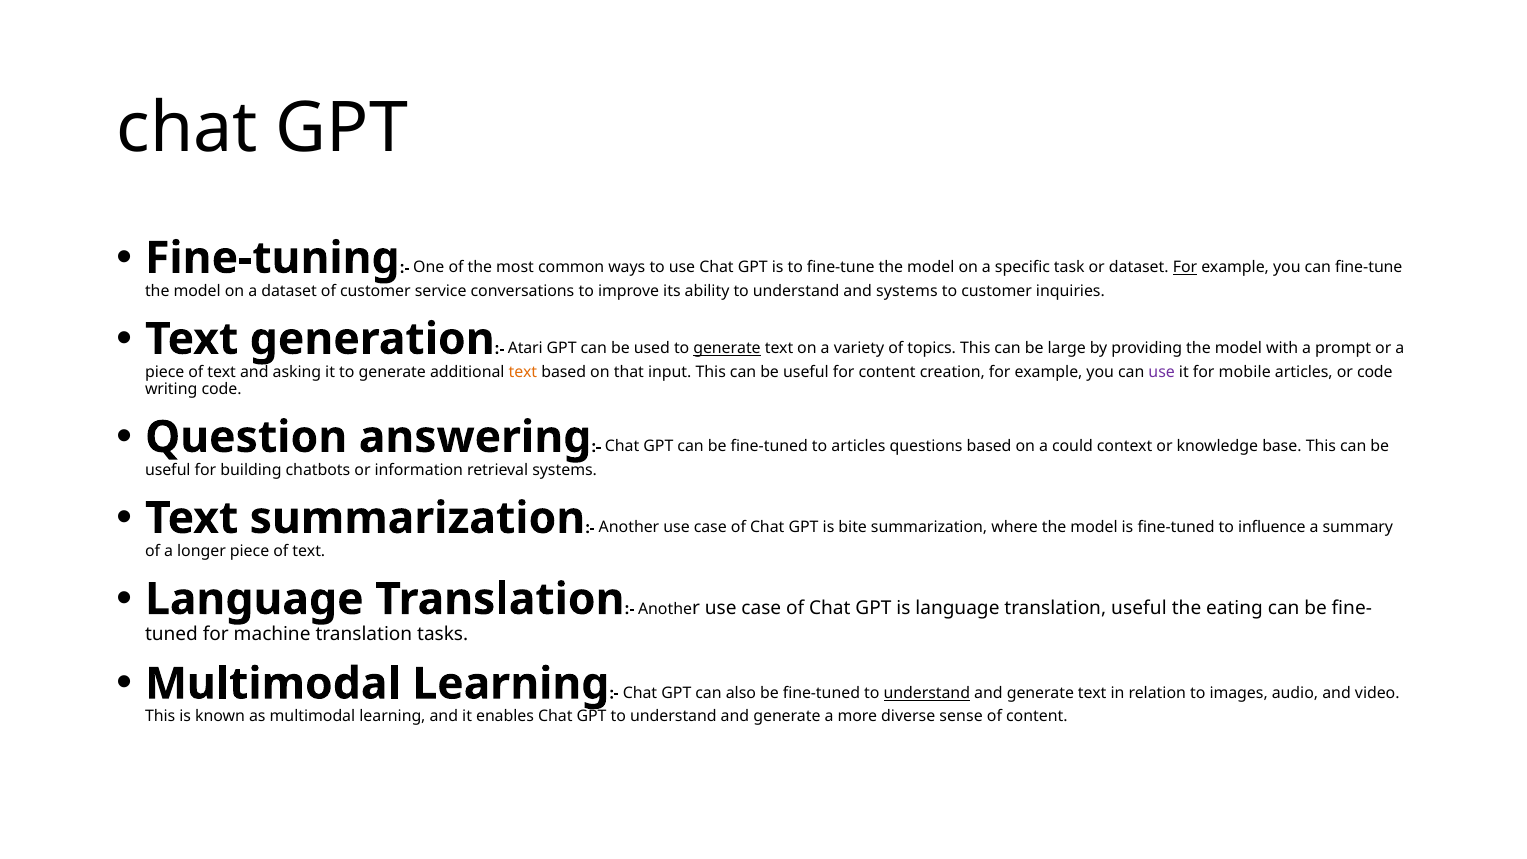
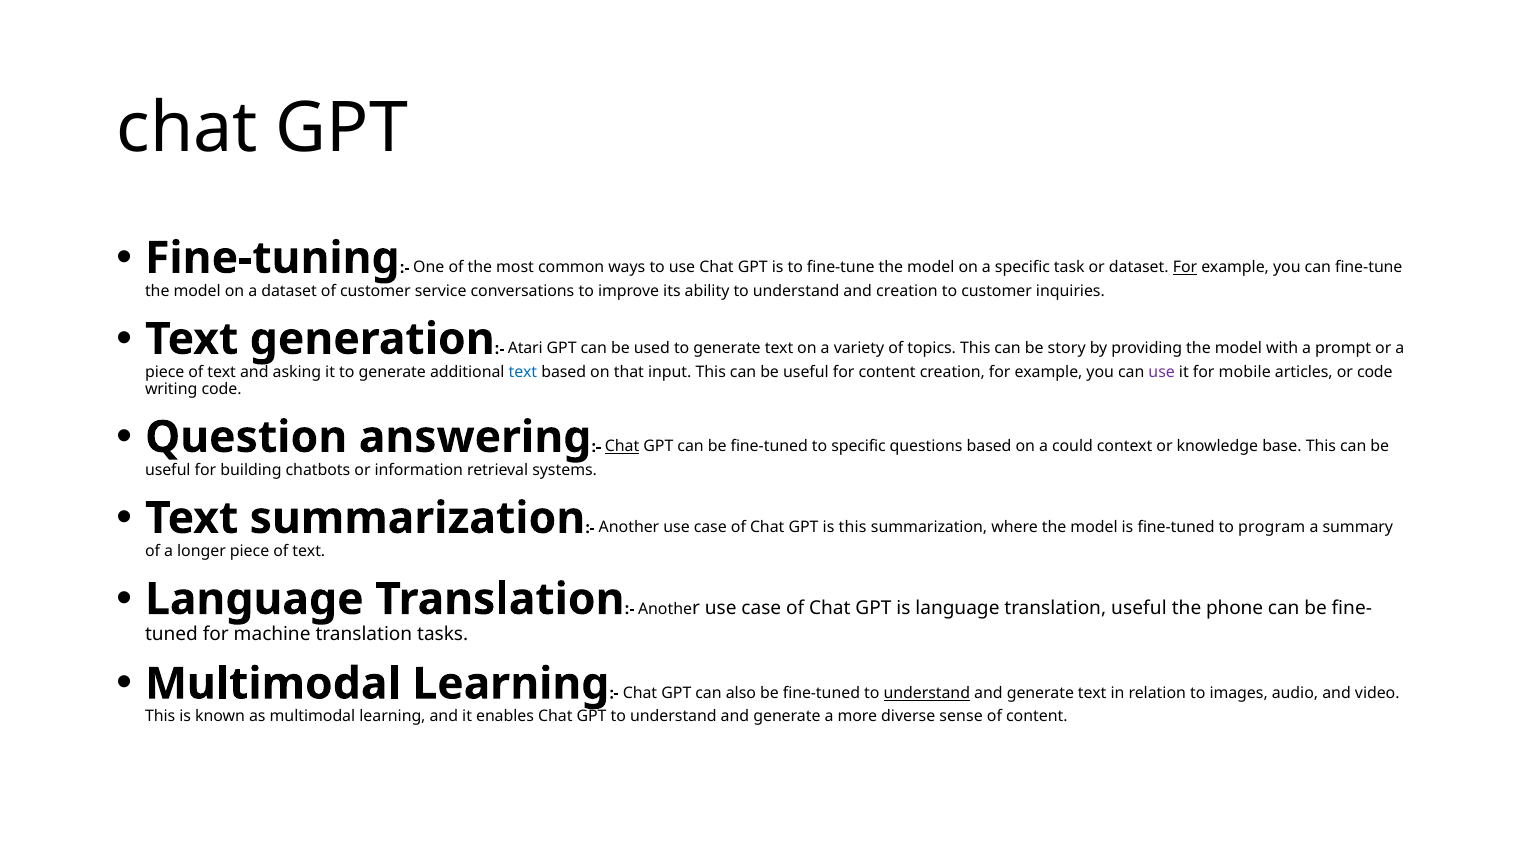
and systems: systems -> creation
generate at (727, 349) underline: present -> none
large: large -> story
text at (523, 372) colour: orange -> blue
Chat at (622, 447) underline: none -> present
to articles: articles -> specific
is bite: bite -> this
influence: influence -> program
eating: eating -> phone
